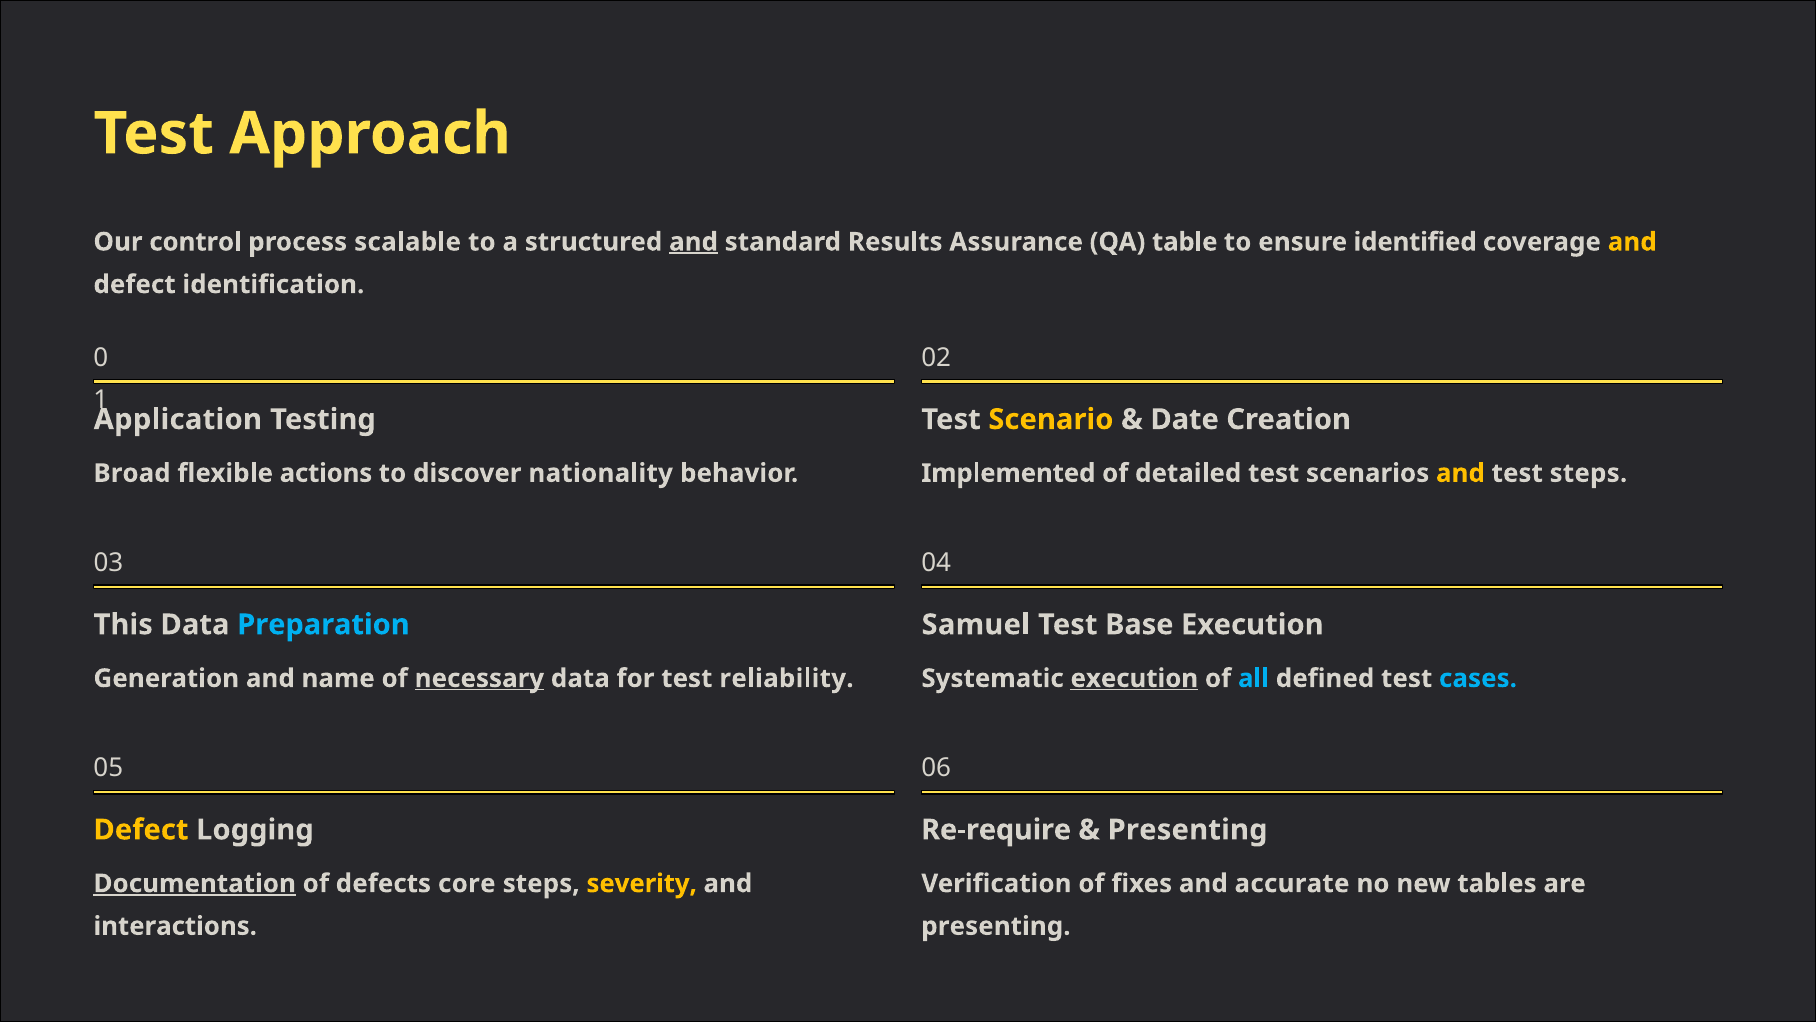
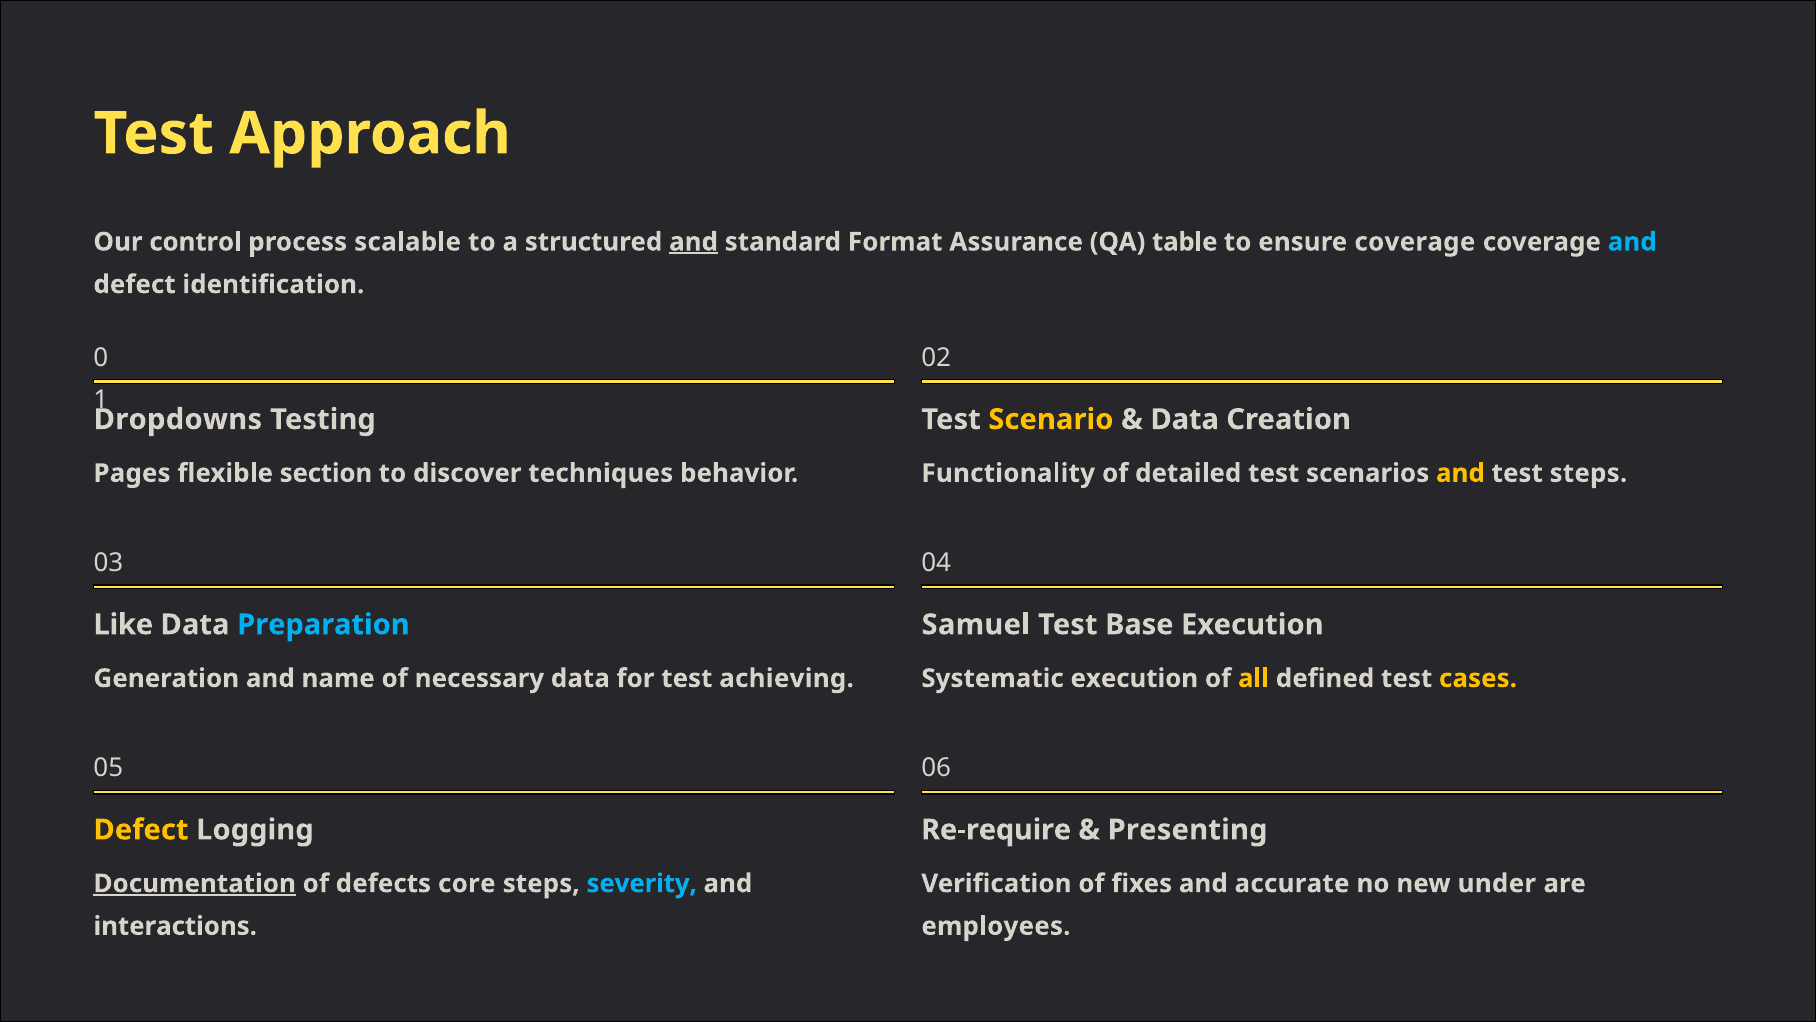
Results: Results -> Format
ensure identified: identified -> coverage
and at (1632, 242) colour: yellow -> light blue
Application: Application -> Dropdowns
Date at (1185, 419): Date -> Data
Broad: Broad -> Pages
actions: actions -> section
nationality: nationality -> techniques
Implemented: Implemented -> Functionality
This: This -> Like
necessary underline: present -> none
reliability: reliability -> achieving
execution at (1134, 678) underline: present -> none
all colour: light blue -> yellow
cases colour: light blue -> yellow
severity colour: yellow -> light blue
tables: tables -> under
presenting at (996, 926): presenting -> employees
